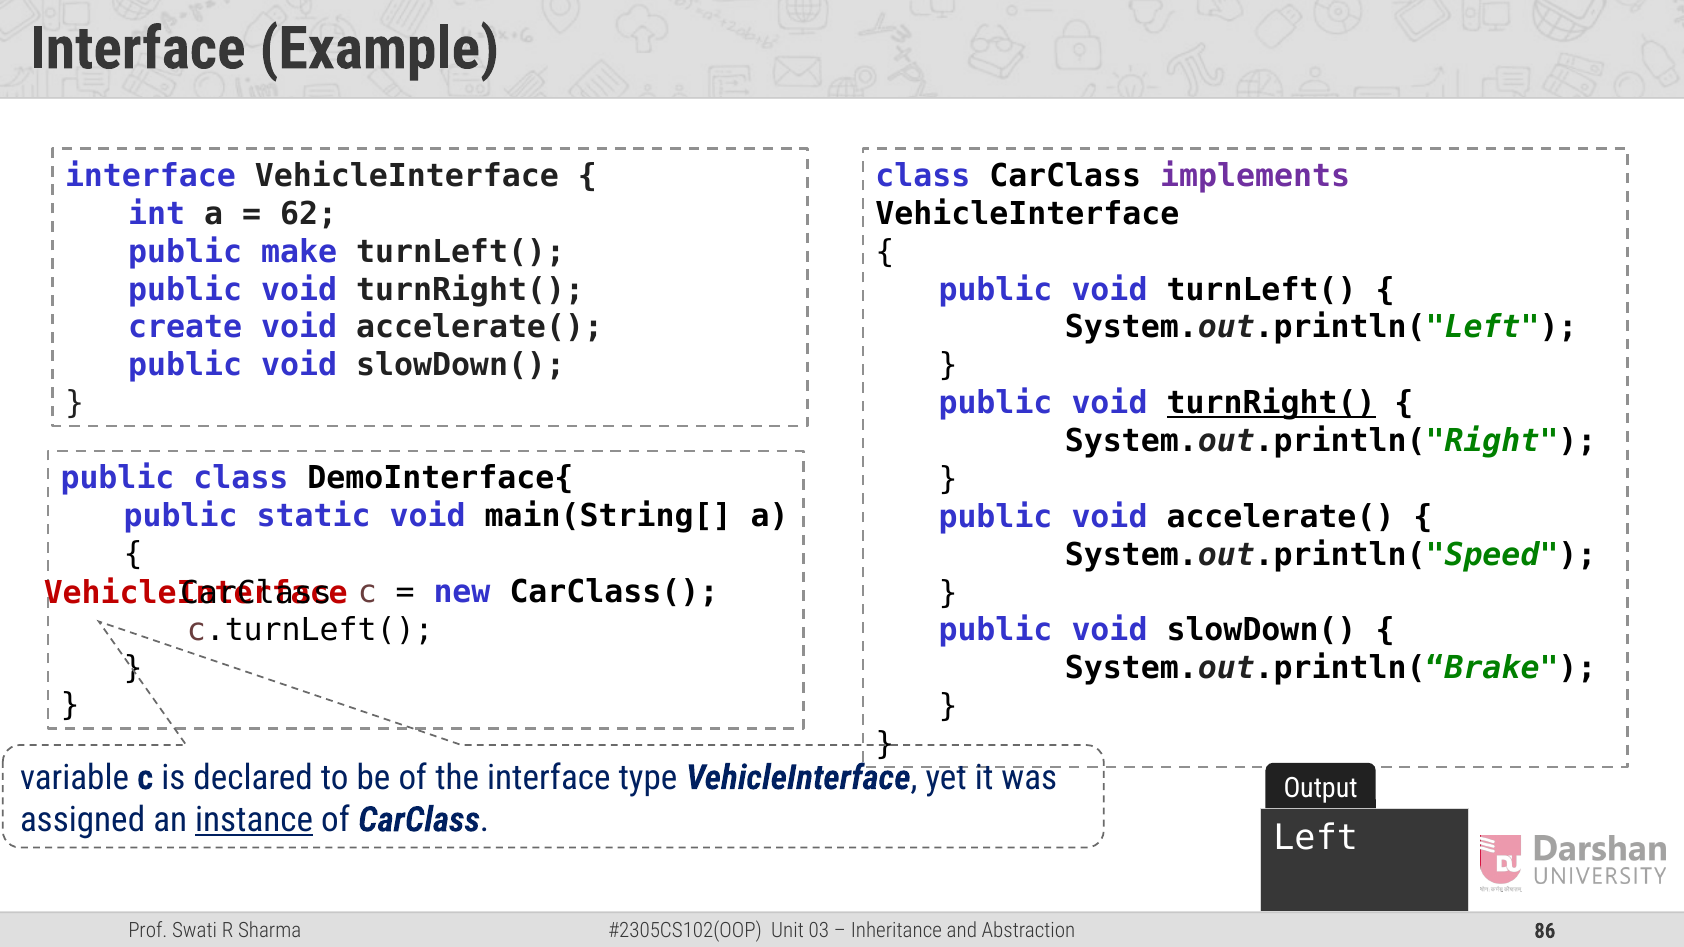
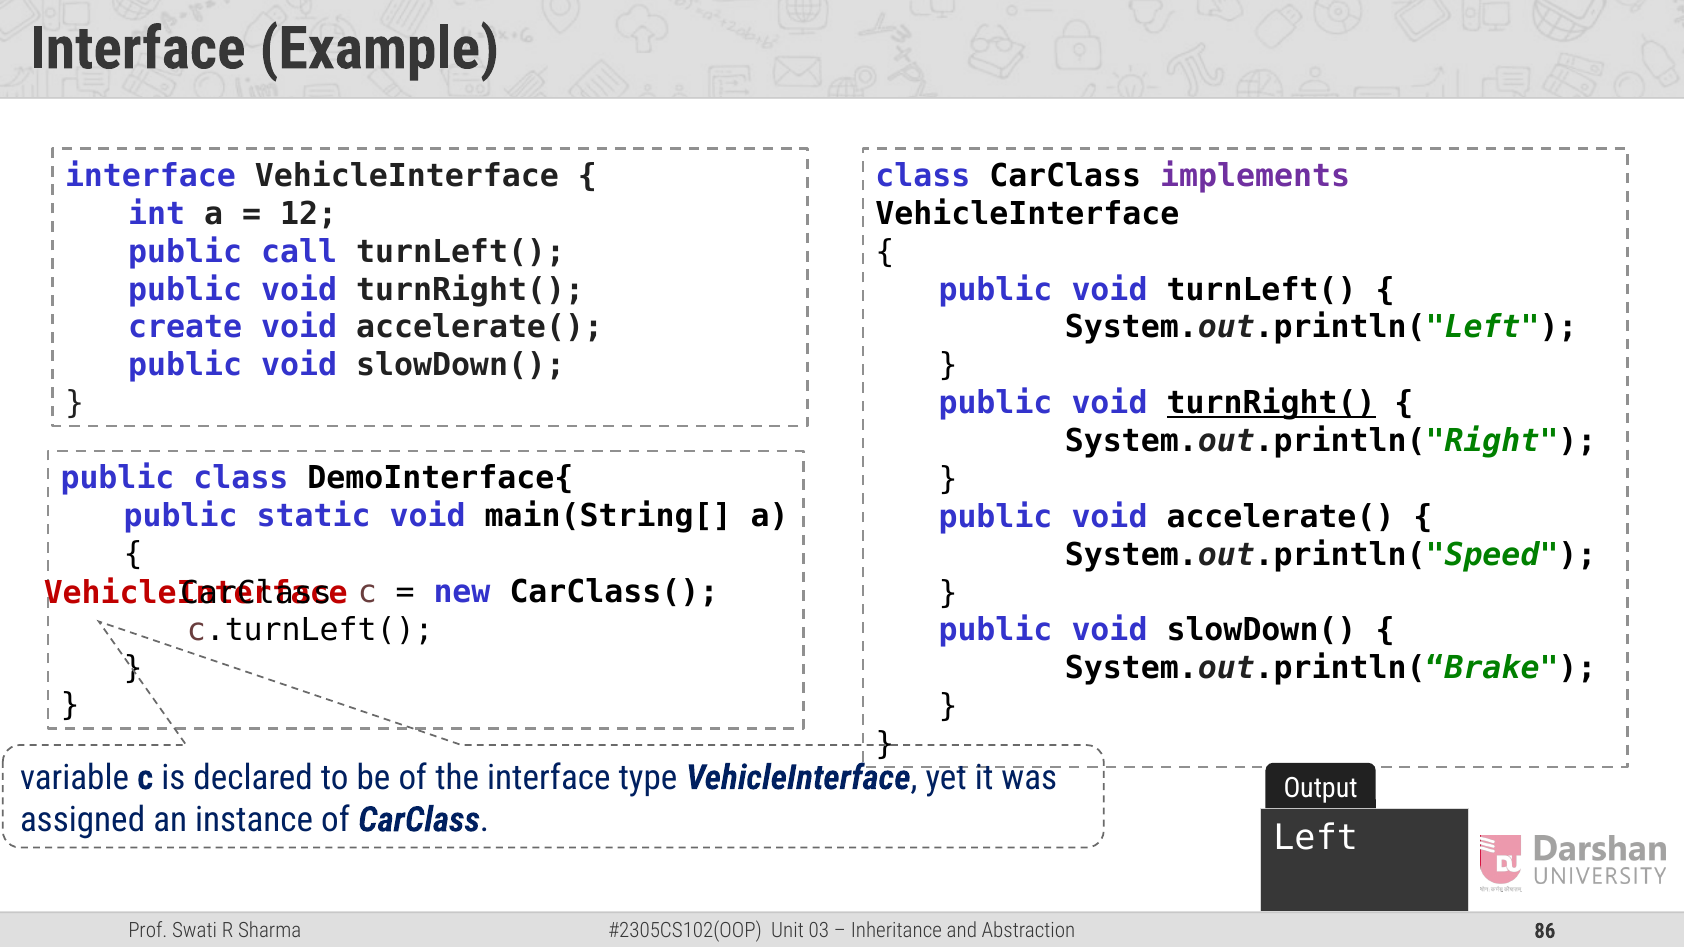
62: 62 -> 12
make: make -> call
instance underline: present -> none
